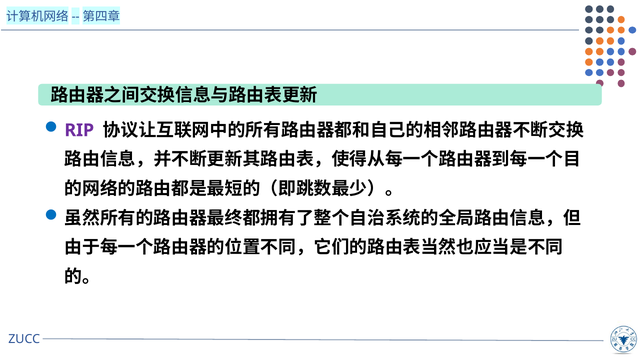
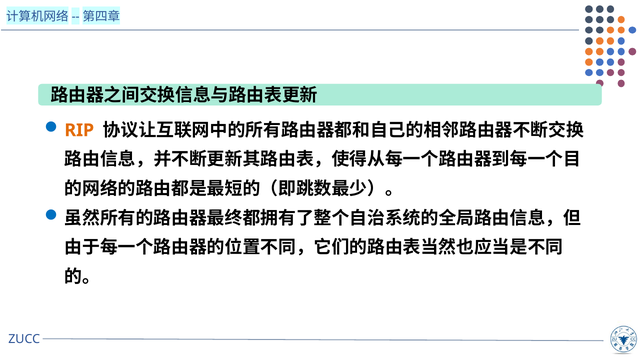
RIP colour: purple -> orange
